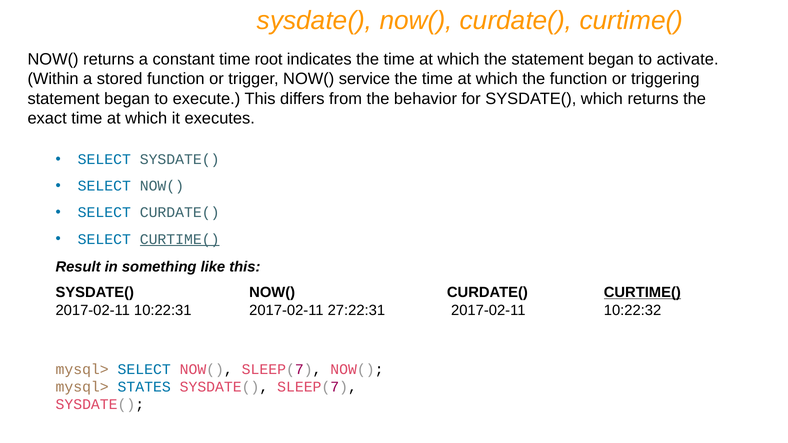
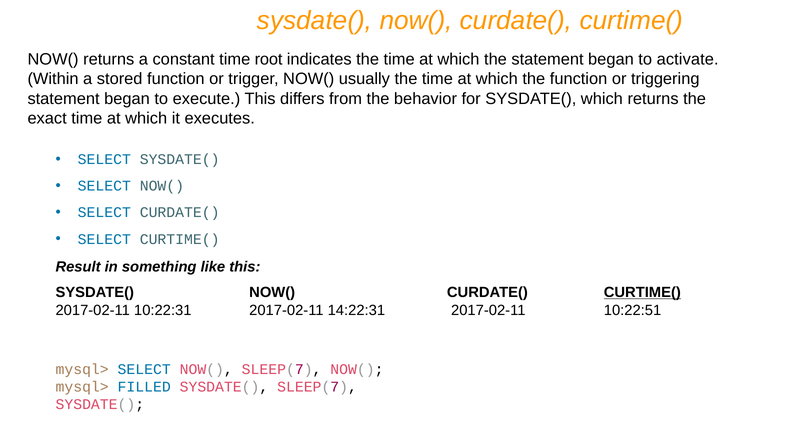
service: service -> usually
CURTIME( at (180, 239) underline: present -> none
27:22:31: 27:22:31 -> 14:22:31
10:22:32: 10:22:32 -> 10:22:51
STATES: STATES -> FILLED
